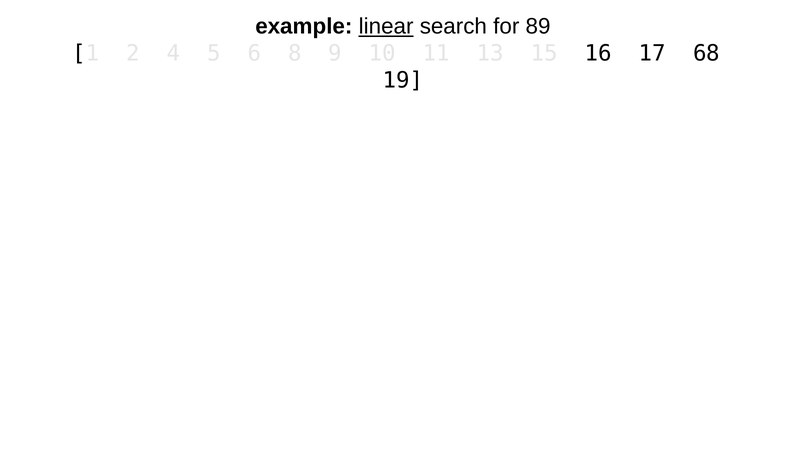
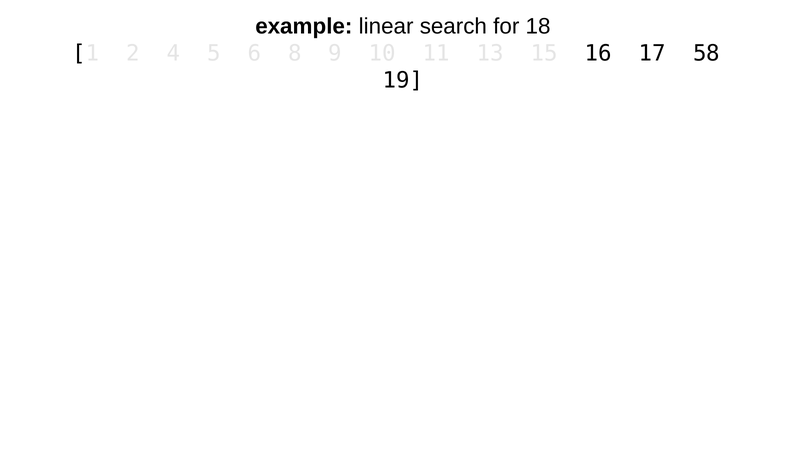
linear underline: present -> none
89: 89 -> 18
68: 68 -> 58
